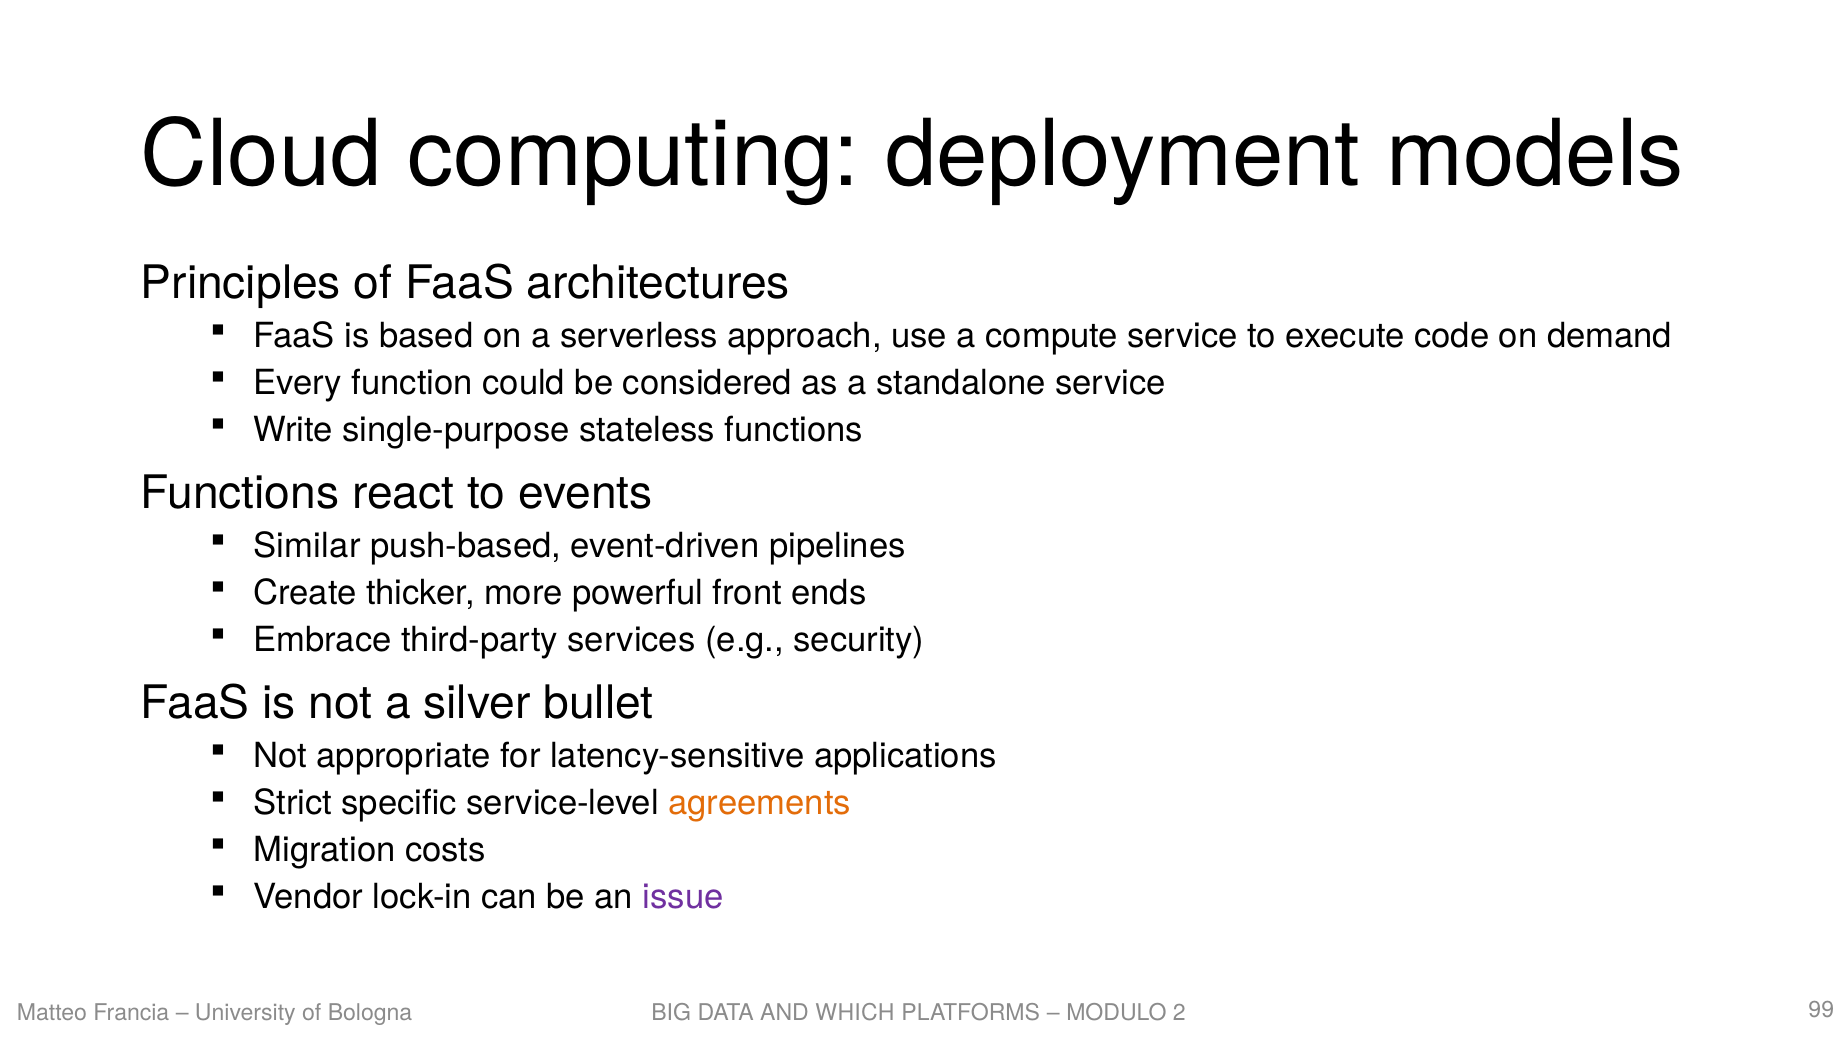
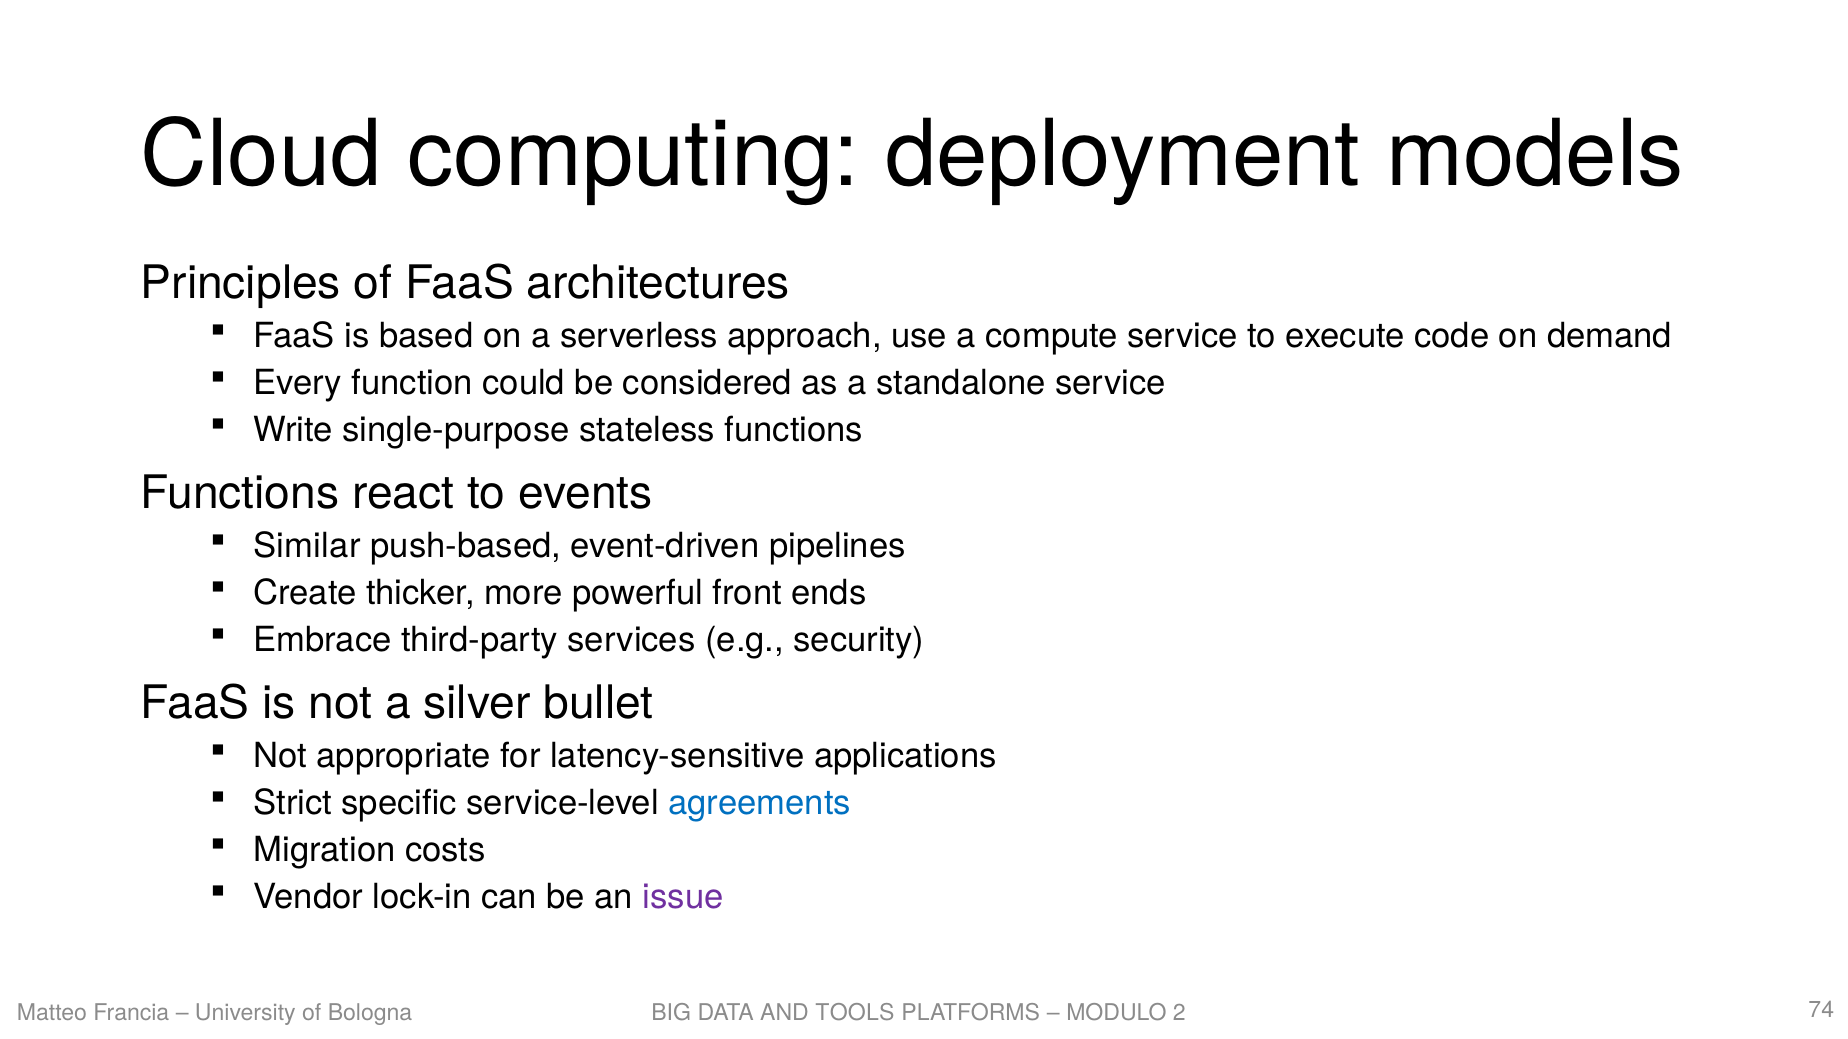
agreements colour: orange -> blue
WHICH: WHICH -> TOOLS
99: 99 -> 74
